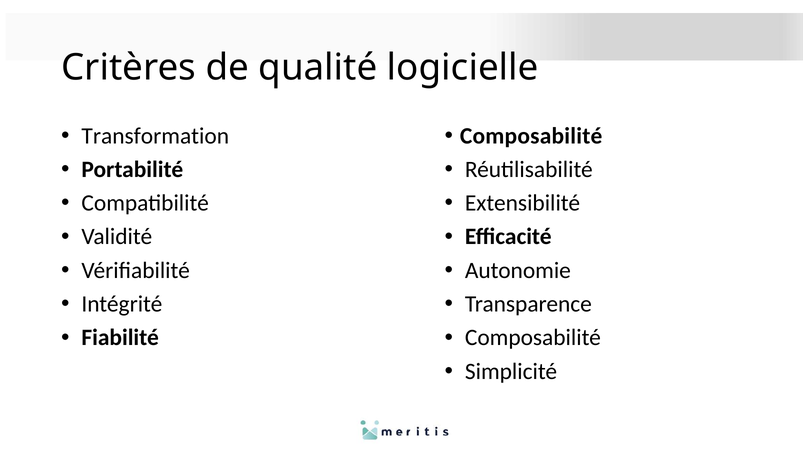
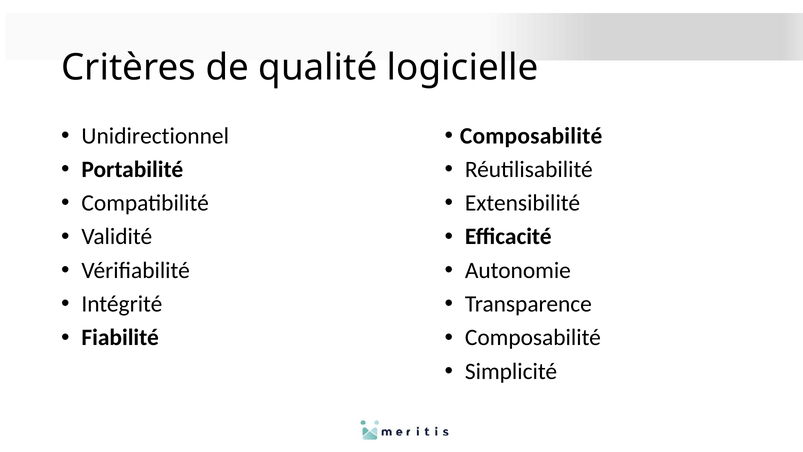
Transformation: Transformation -> Unidirectionnel
